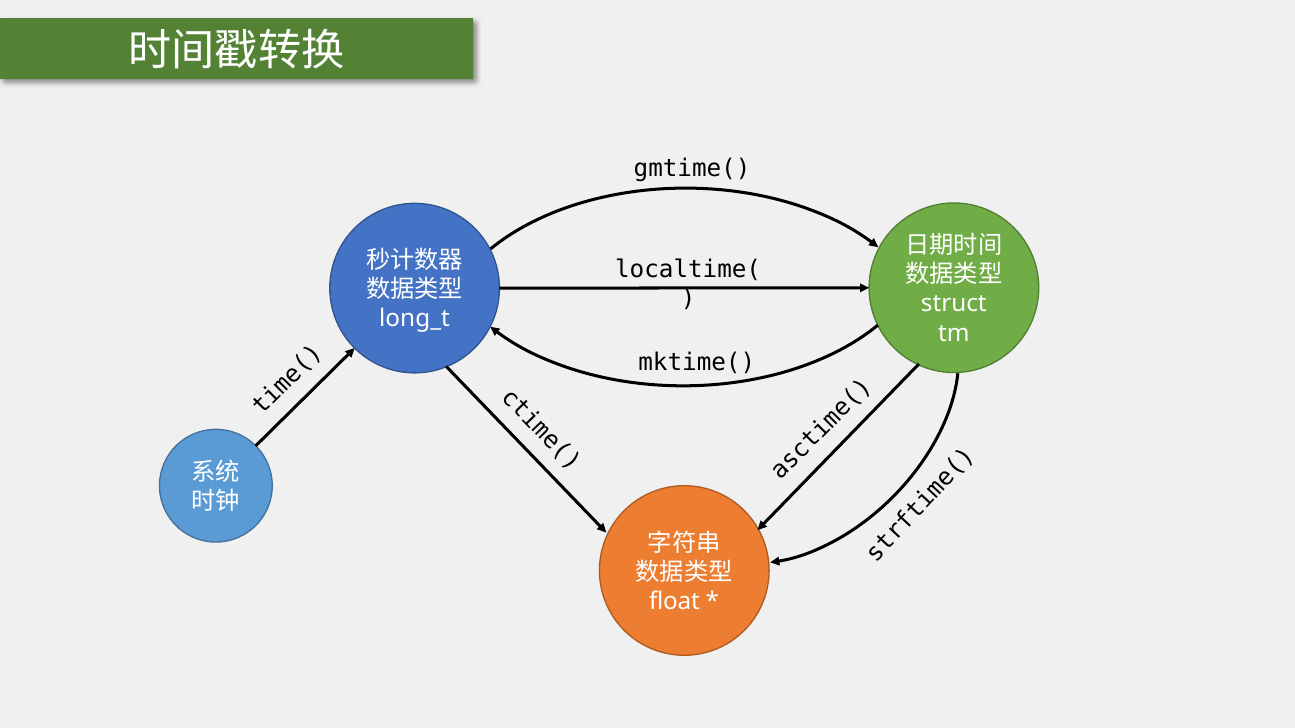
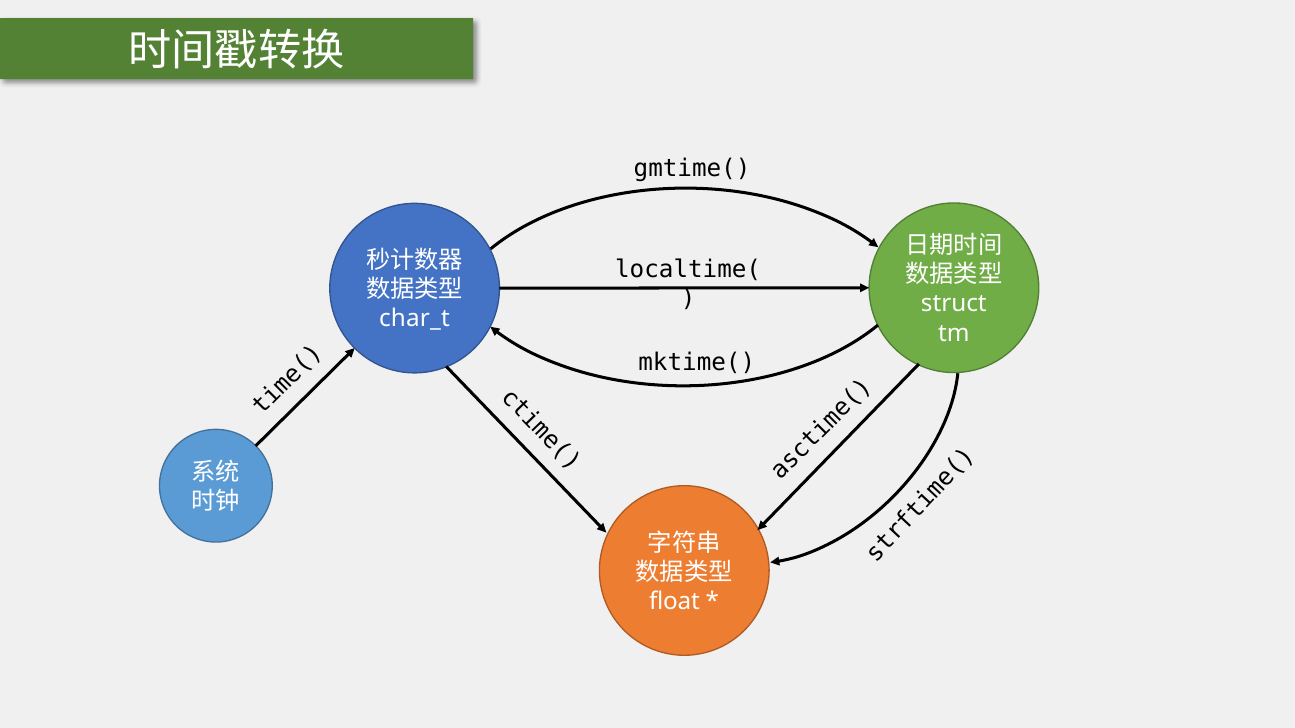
long_t: long_t -> char_t
